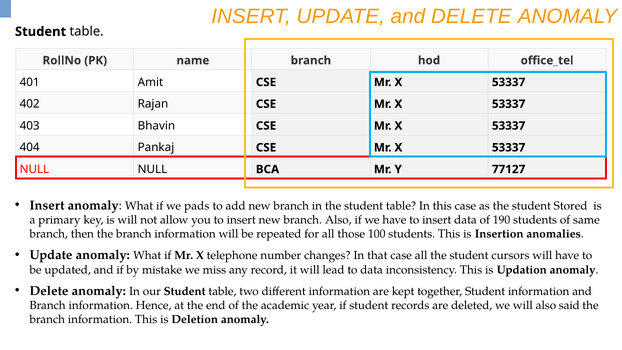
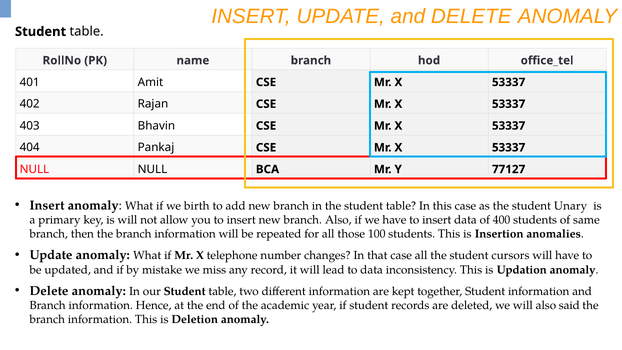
pads: pads -> birth
Stored: Stored -> Unary
190: 190 -> 400
